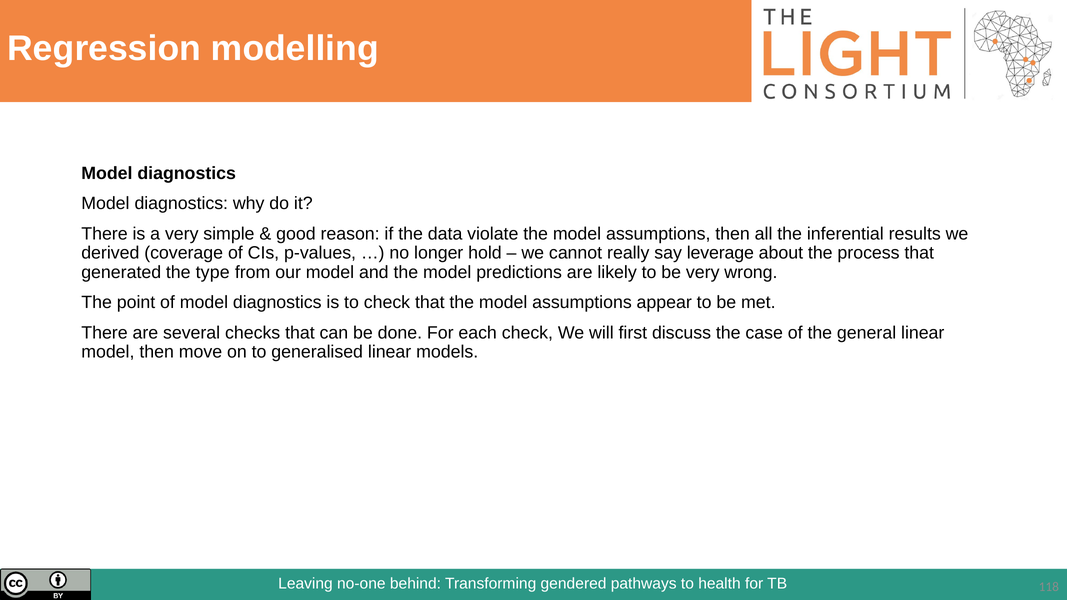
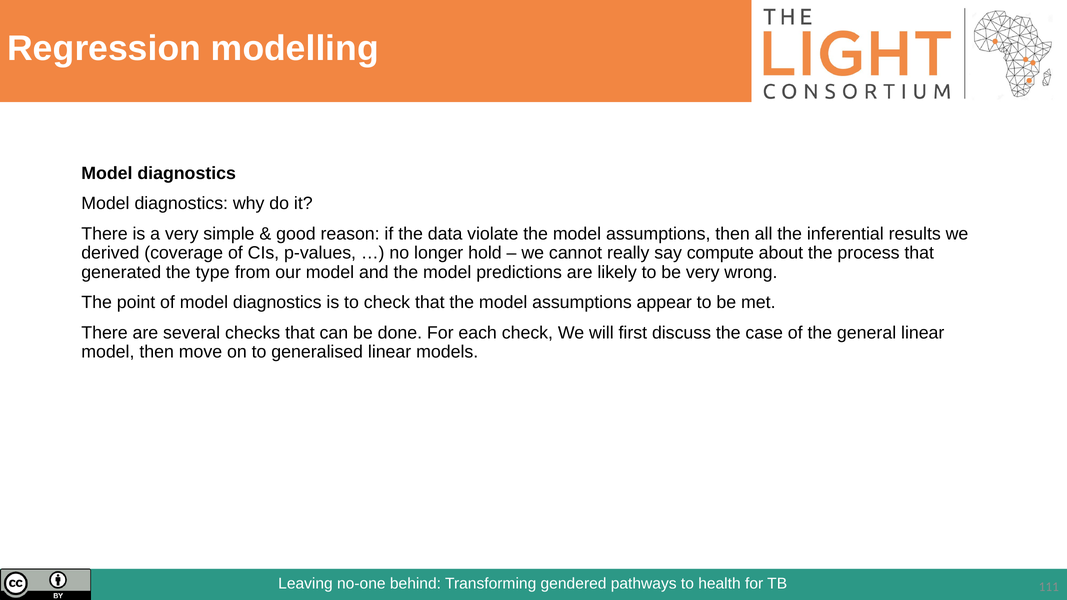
leverage: leverage -> compute
118: 118 -> 111
